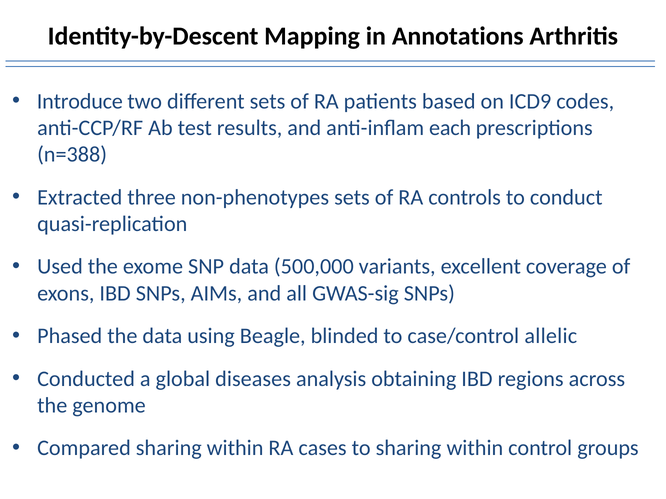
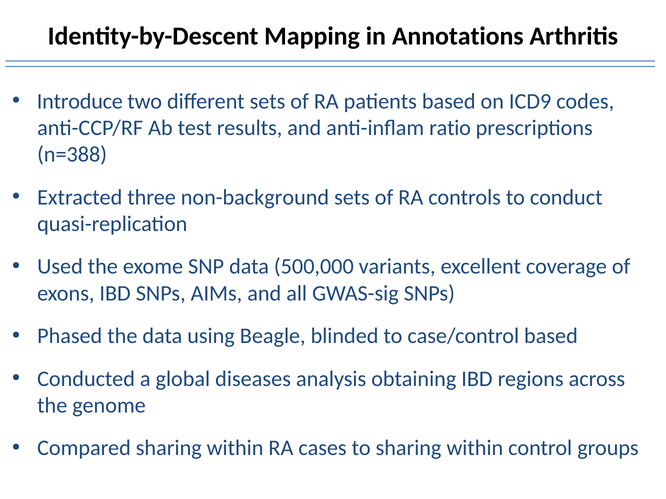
each: each -> ratio
non-phenotypes: non-phenotypes -> non-background
case/control allelic: allelic -> based
